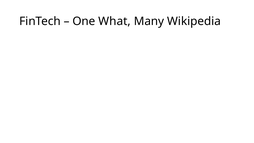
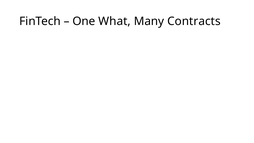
Wikipedia: Wikipedia -> Contracts
